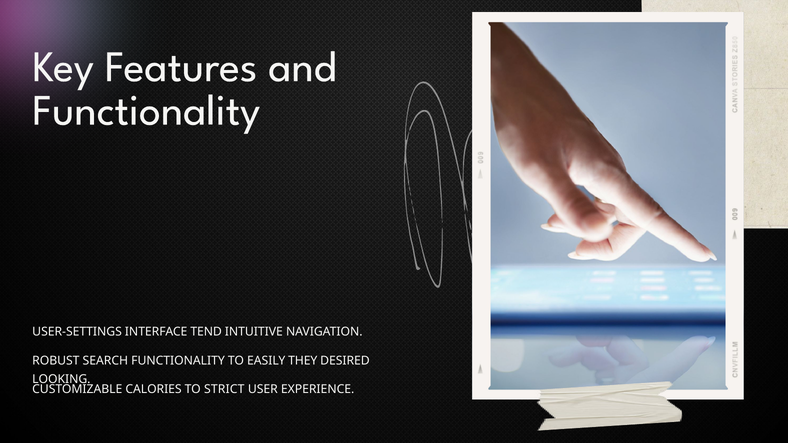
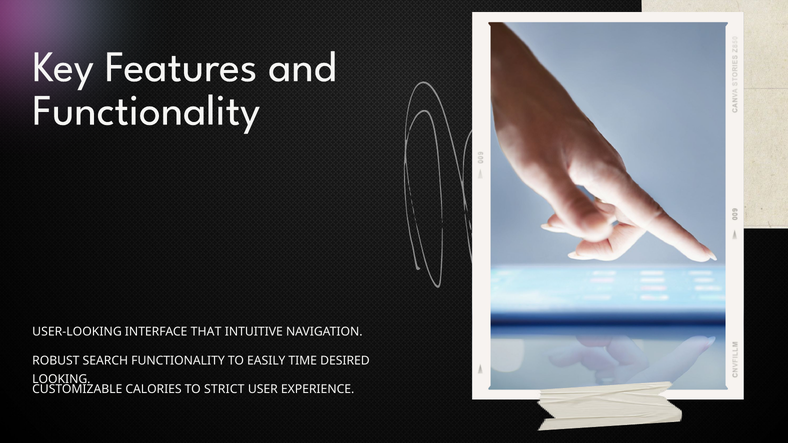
USER-SETTINGS: USER-SETTINGS -> USER-LOOKING
TEND: TEND -> THAT
THEY: THEY -> TIME
